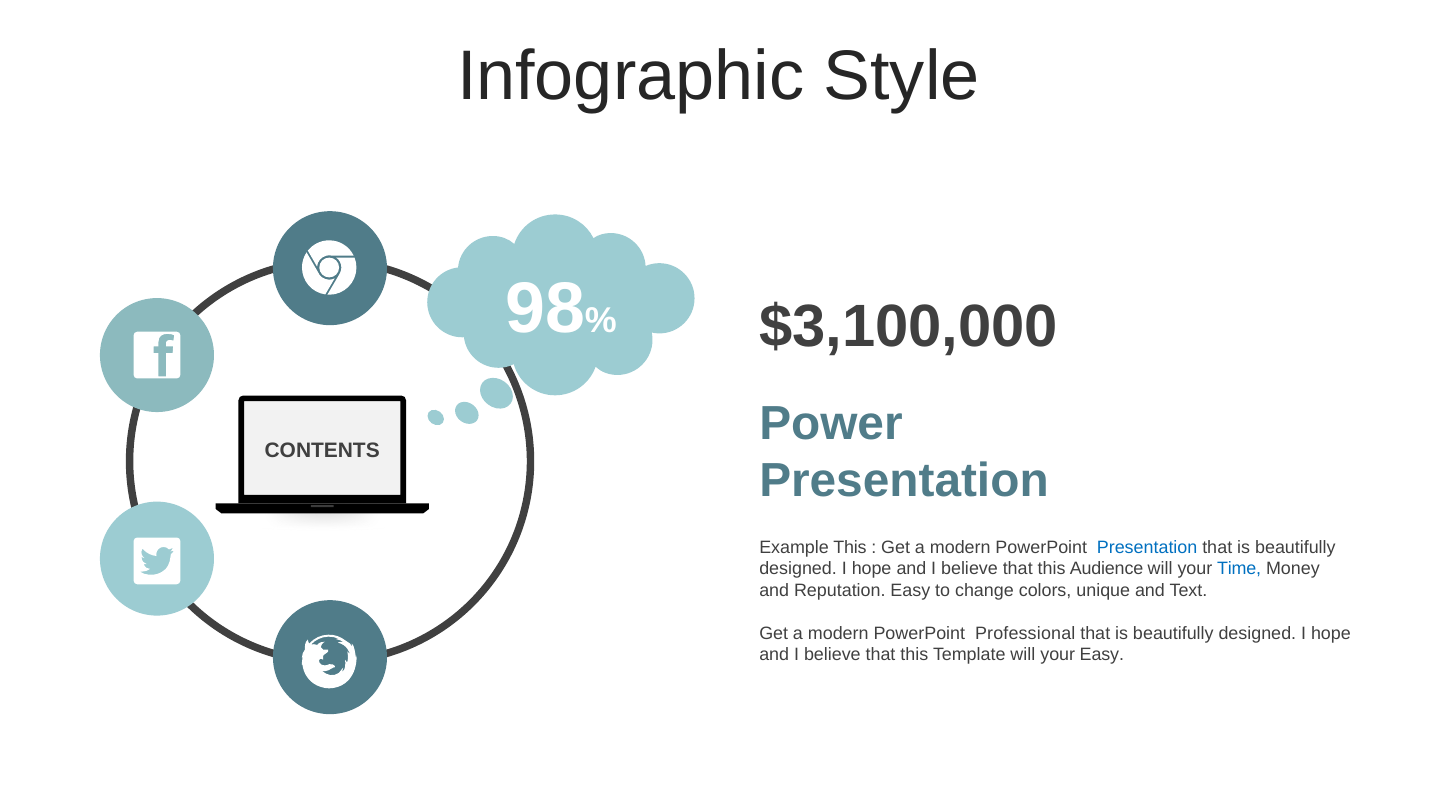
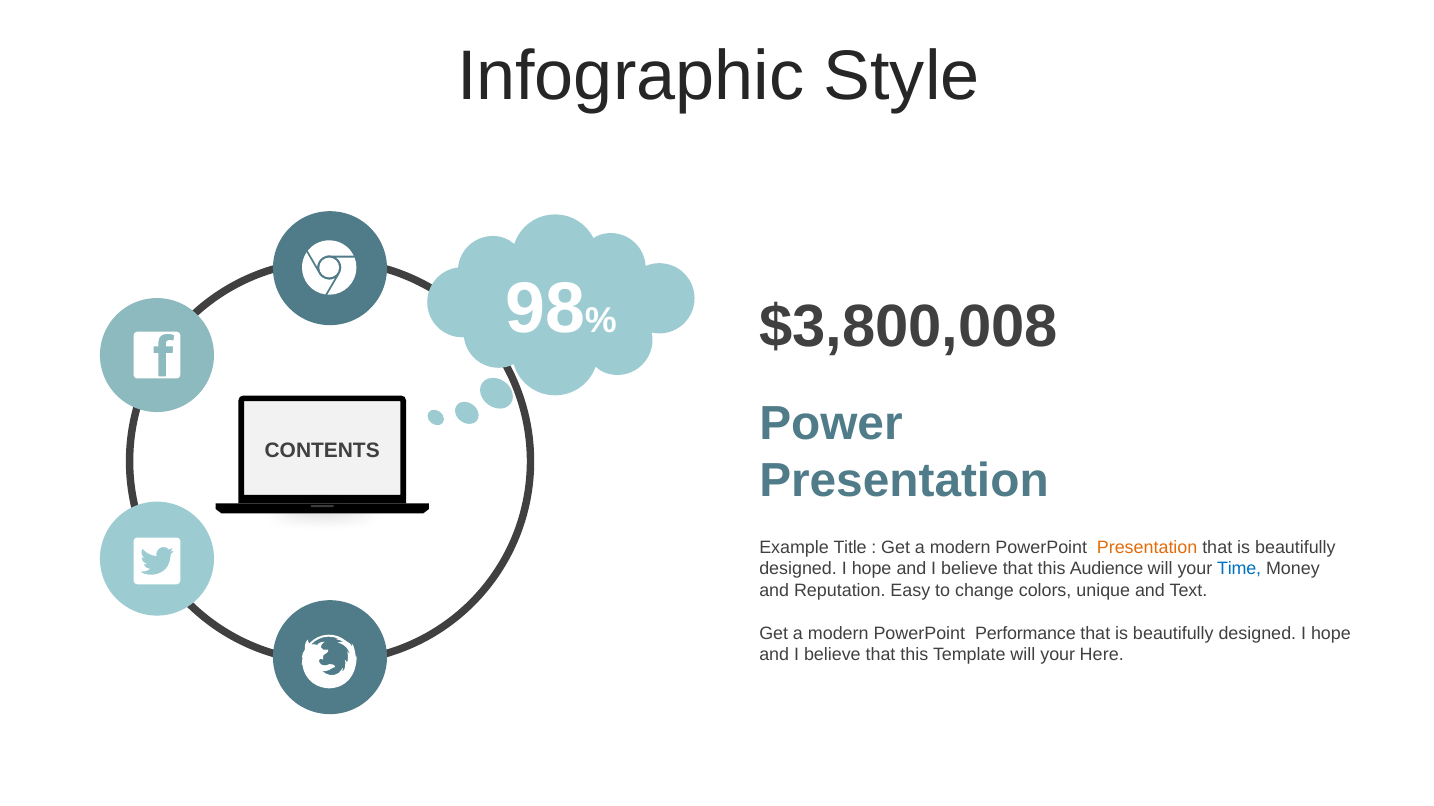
$3,100,000: $3,100,000 -> $3,800,008
Example This: This -> Title
Presentation at (1147, 548) colour: blue -> orange
Professional: Professional -> Performance
your Easy: Easy -> Here
